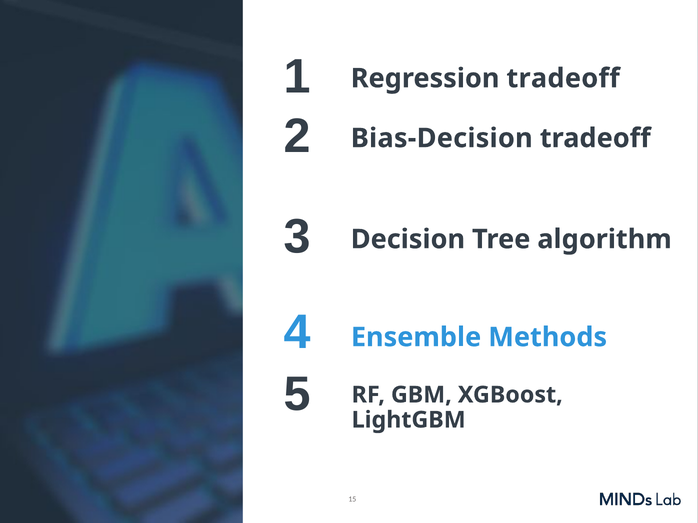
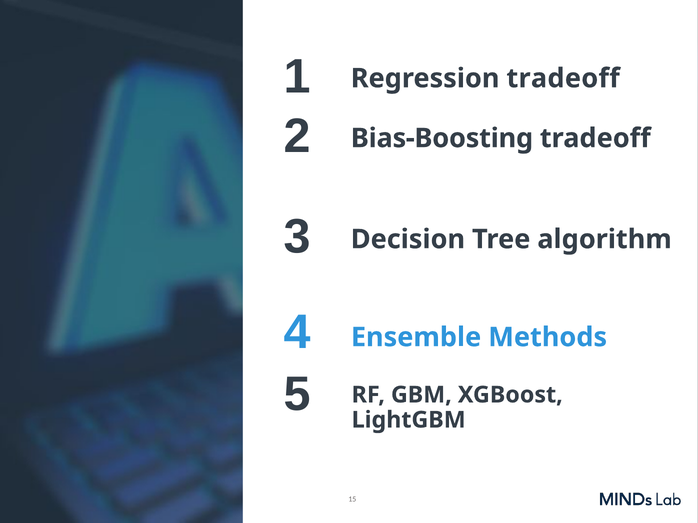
Bias-Decision: Bias-Decision -> Bias-Boosting
